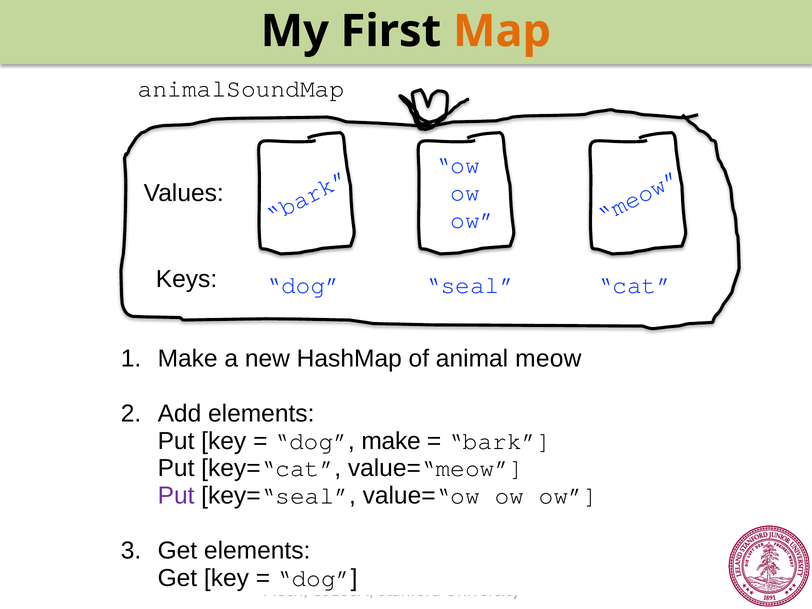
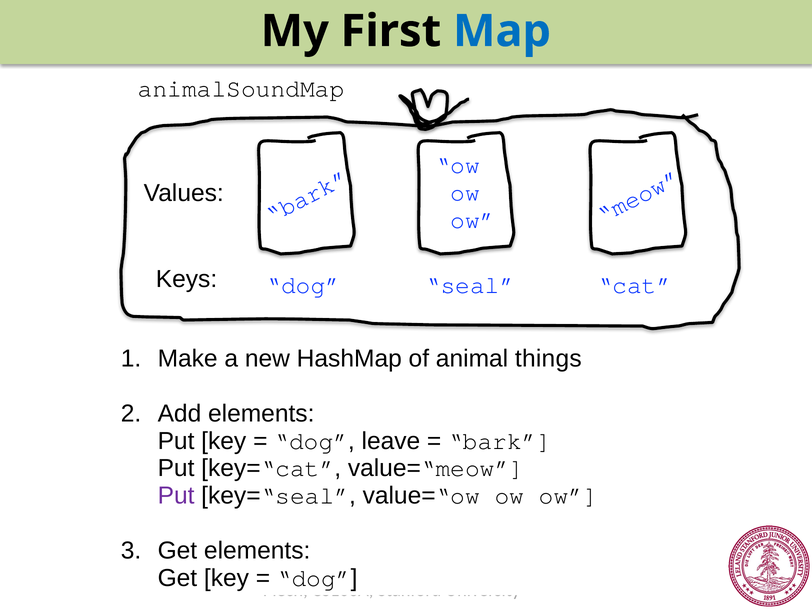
Map colour: orange -> blue
meow: meow -> things
dog make: make -> leave
